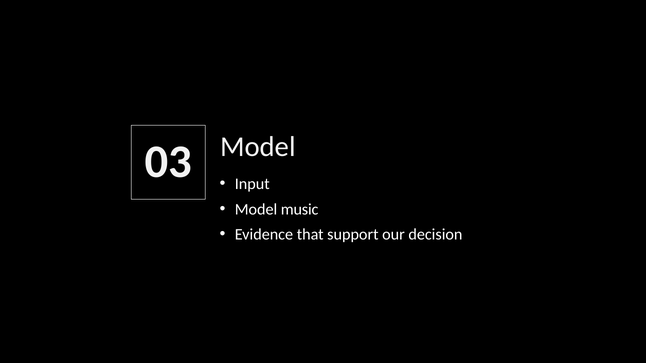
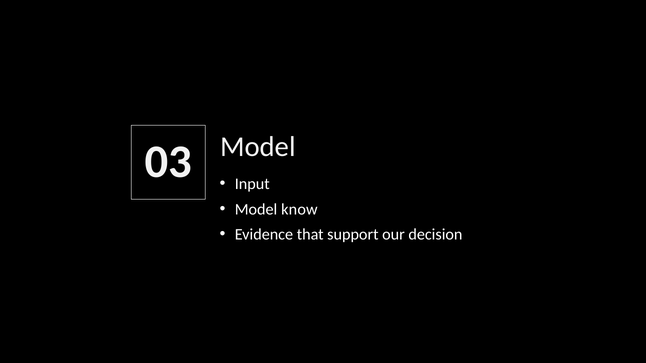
music: music -> know
